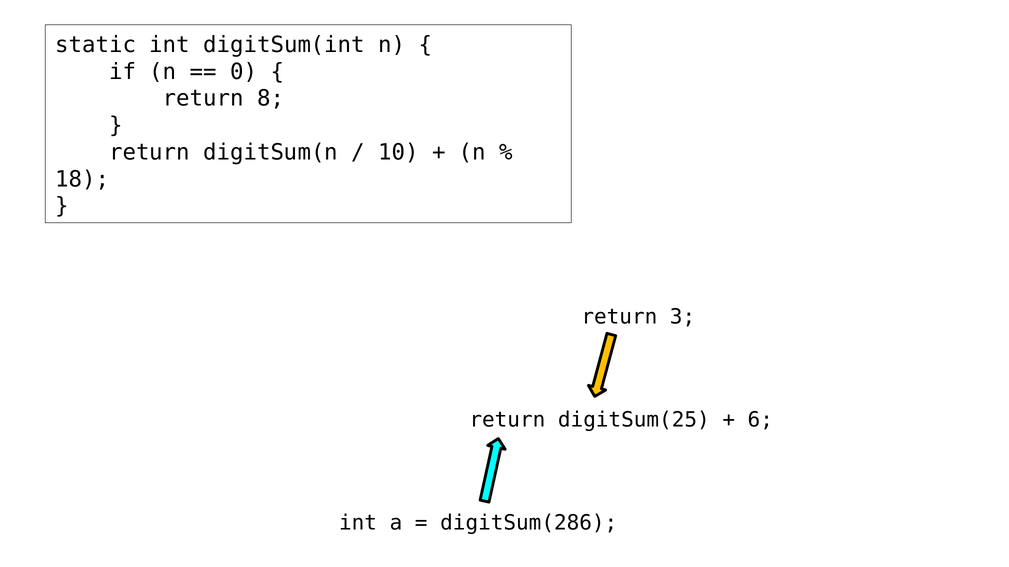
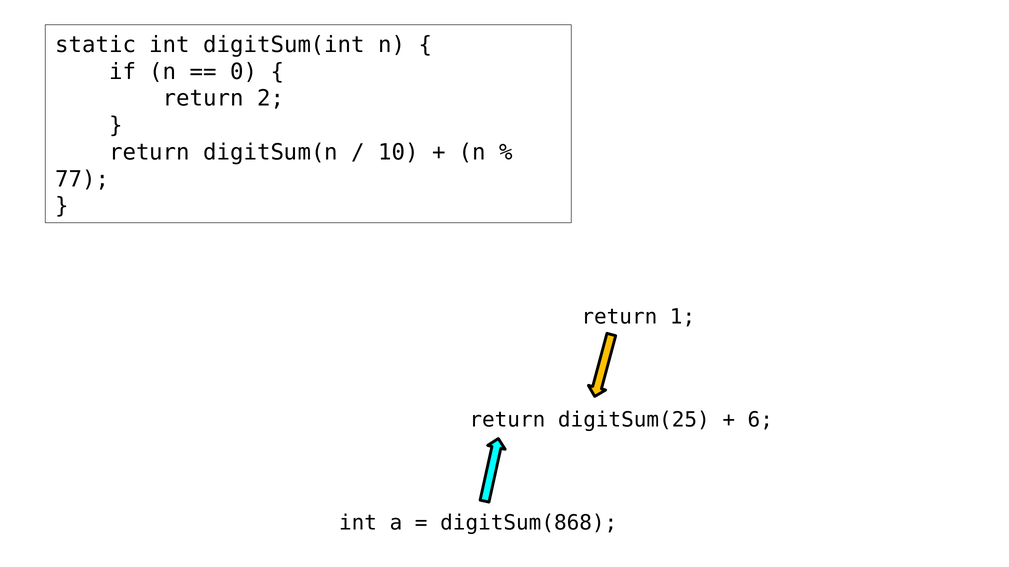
8: 8 -> 2
18: 18 -> 77
3: 3 -> 1
digitSum(286: digitSum(286 -> digitSum(868
